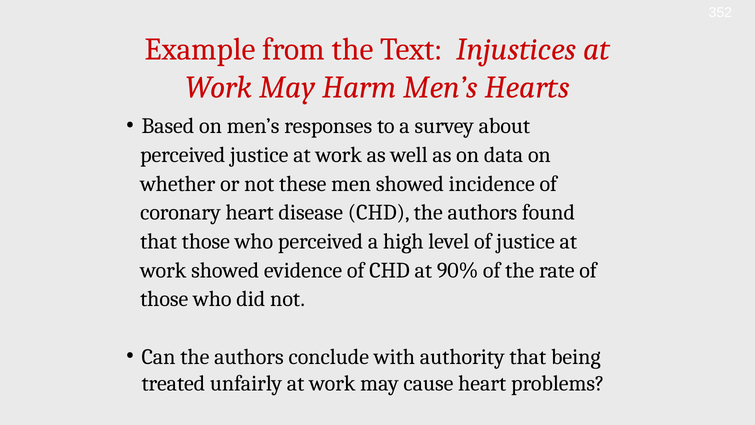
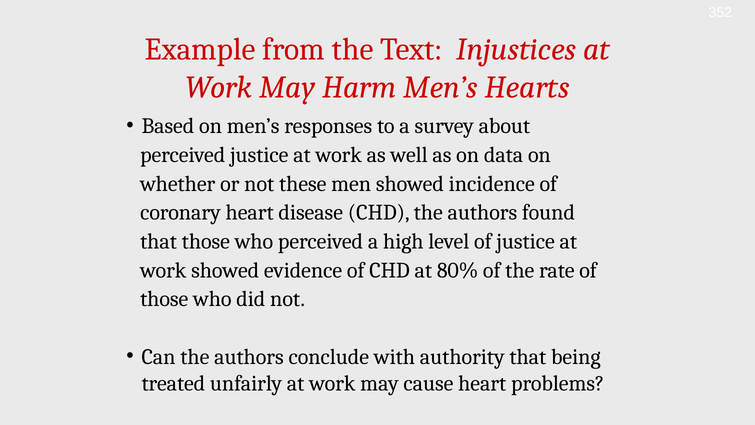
90%: 90% -> 80%
